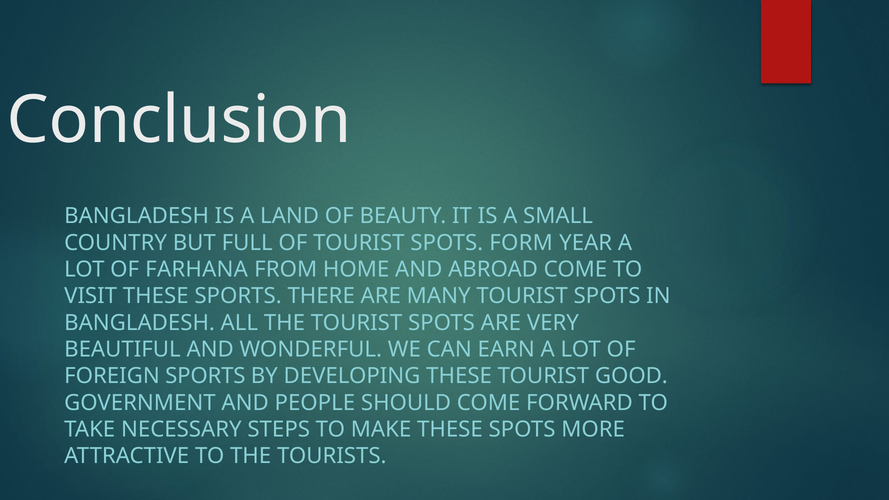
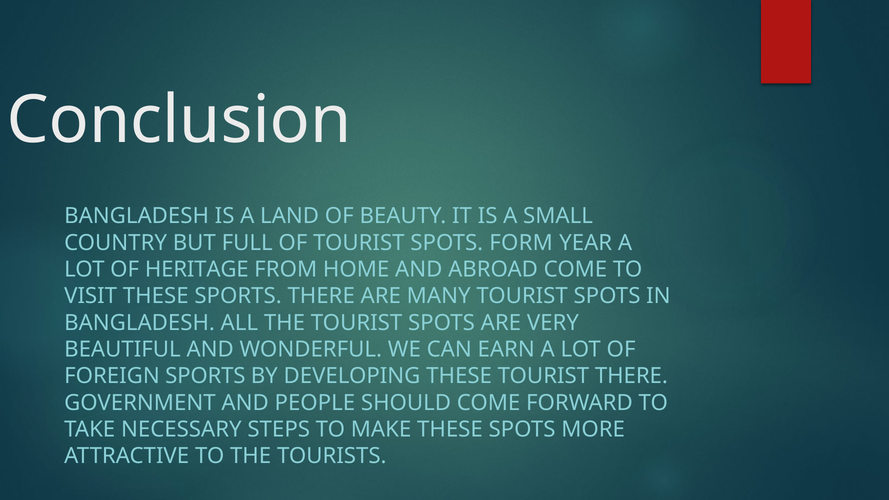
FARHANA: FARHANA -> HERITAGE
TOURIST GOOD: GOOD -> THERE
